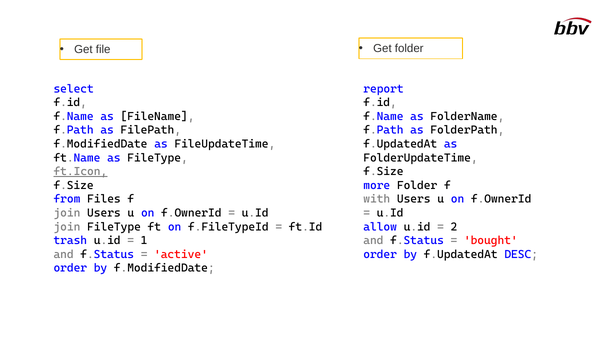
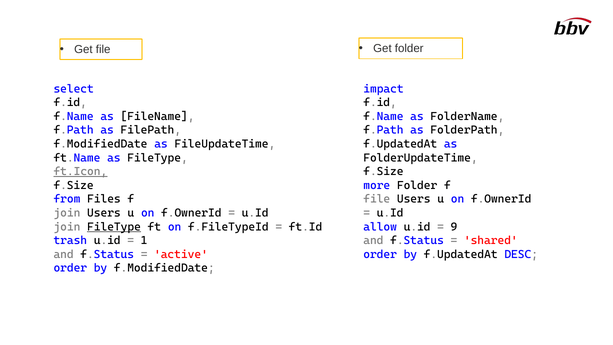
report: report -> impact
with at (377, 199): with -> file
FileType at (114, 227) underline: none -> present
2: 2 -> 9
bought: bought -> shared
